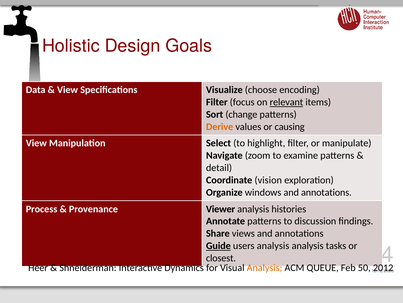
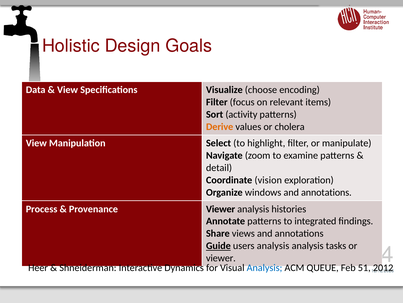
relevant underline: present -> none
change: change -> activity
causing: causing -> cholera
discussion: discussion -> integrated
closest at (221, 258): closest -> viewer
Analysis at (265, 267) colour: orange -> blue
50: 50 -> 51
